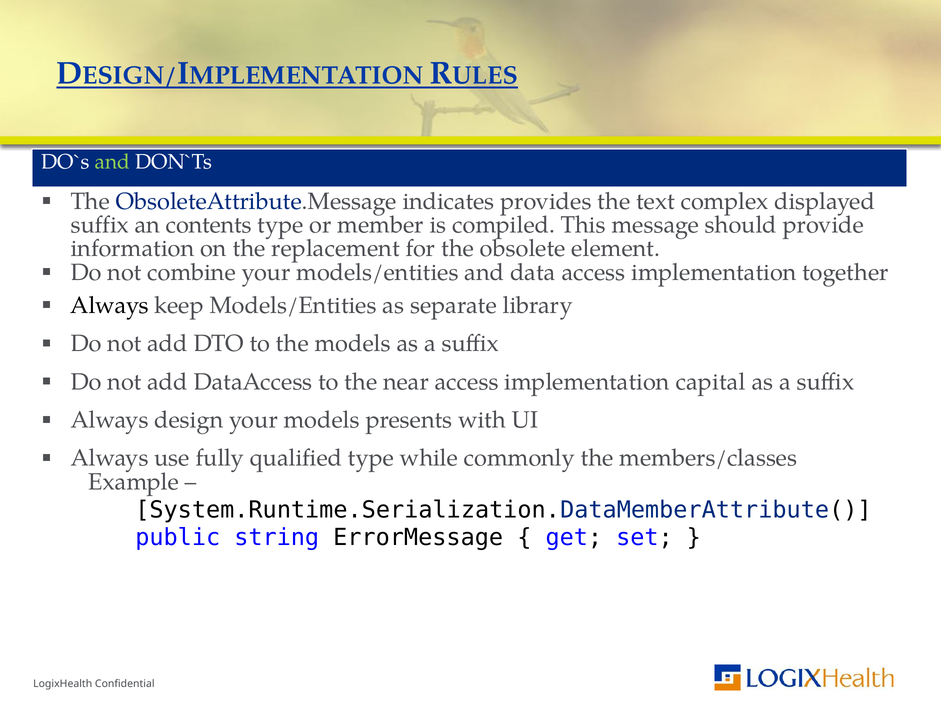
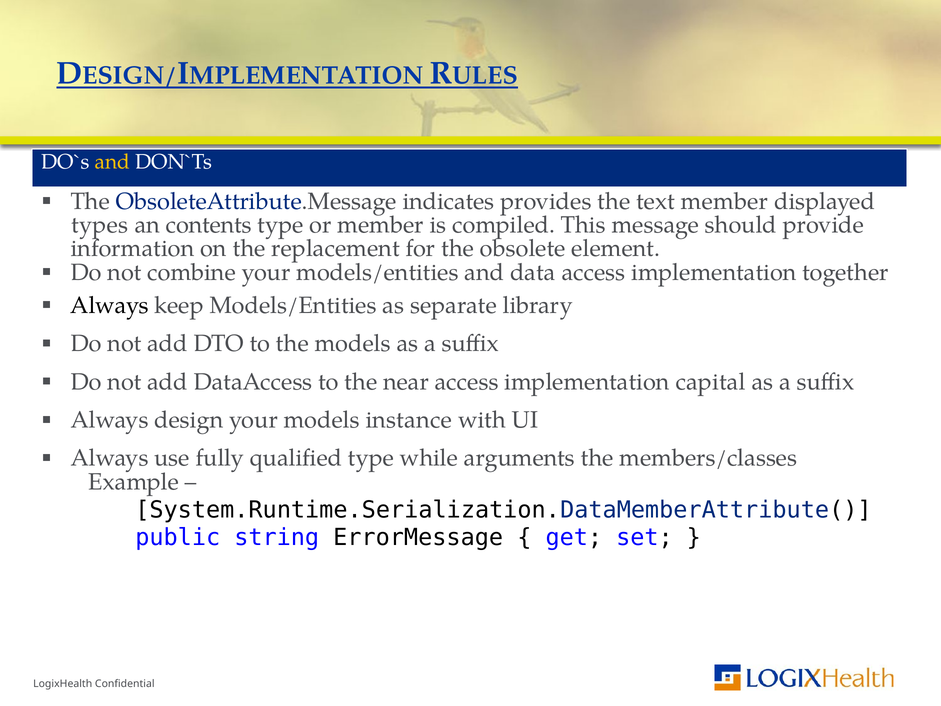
and at (112, 162) colour: light green -> yellow
text complex: complex -> member
suffix at (100, 225): suffix -> types
presents: presents -> instance
commonly: commonly -> arguments
